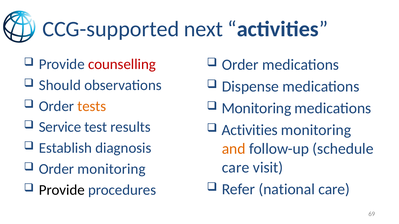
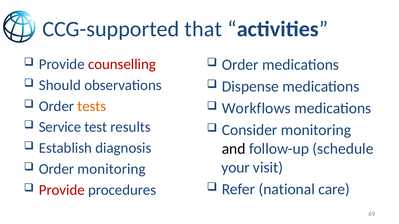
next: next -> that
Monitoring at (256, 108): Monitoring -> Workflows
Activities at (250, 130): Activities -> Consider
and colour: orange -> black
care at (236, 168): care -> your
Provide at (62, 190) colour: black -> red
